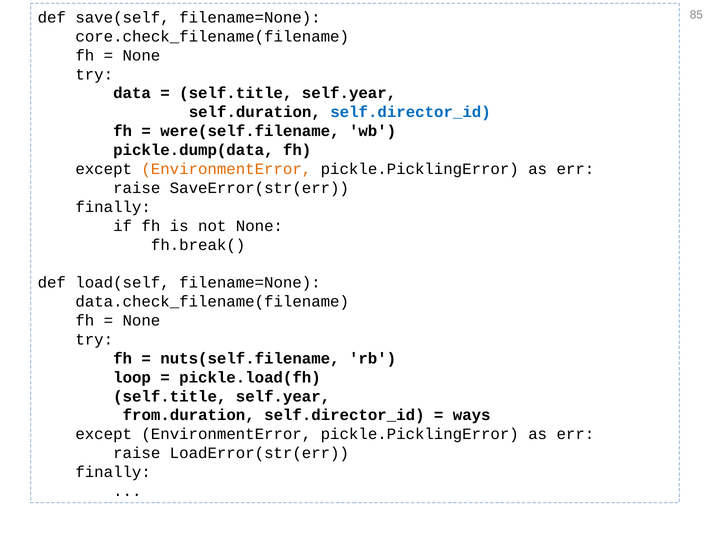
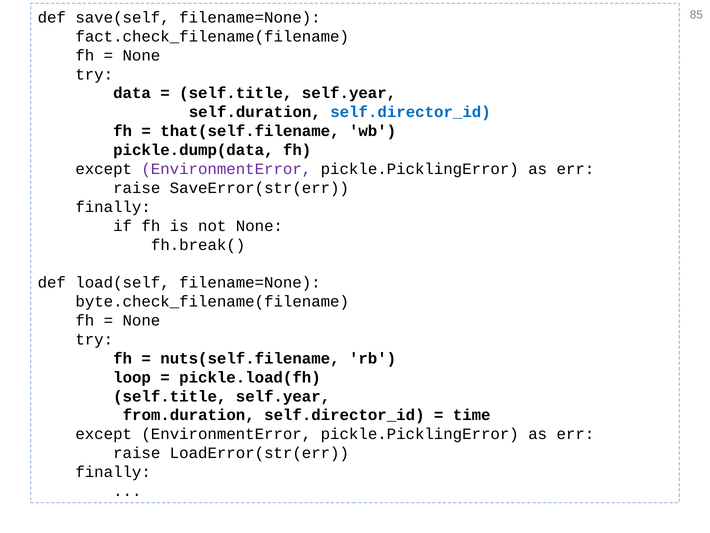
core.check_filename(filename: core.check_filename(filename -> fact.check_filename(filename
were(self.filename: were(self.filename -> that(self.filename
EnvironmentError at (226, 169) colour: orange -> purple
data.check_filename(filename: data.check_filename(filename -> byte.check_filename(filename
ways: ways -> time
